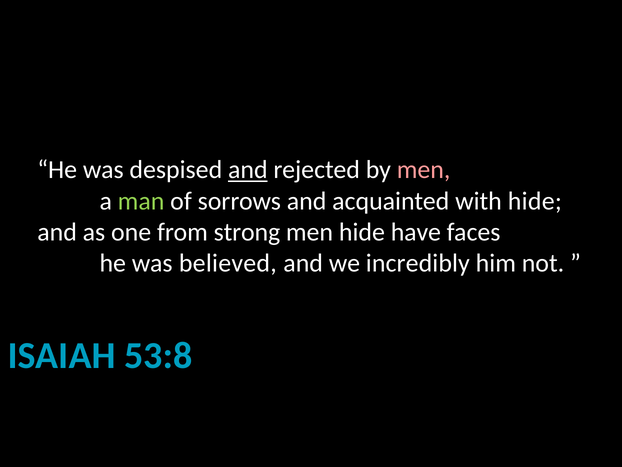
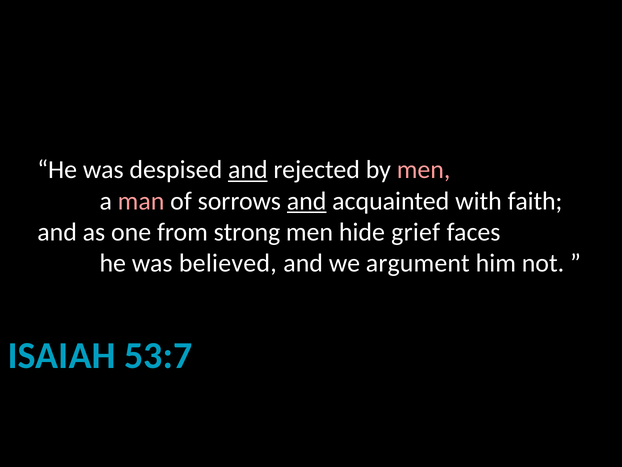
man colour: light green -> pink
and at (307, 201) underline: none -> present
with hide: hide -> faith
have: have -> grief
incredibly: incredibly -> argument
53:8: 53:8 -> 53:7
